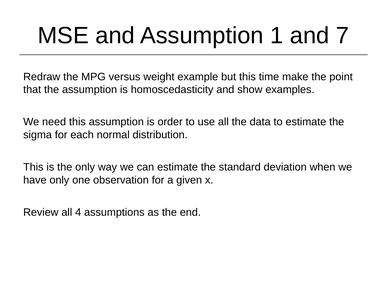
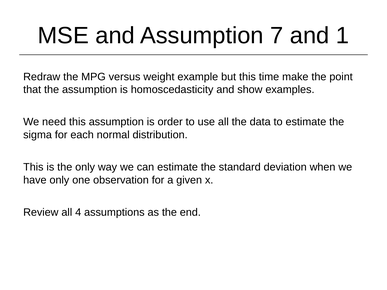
1: 1 -> 7
7: 7 -> 1
